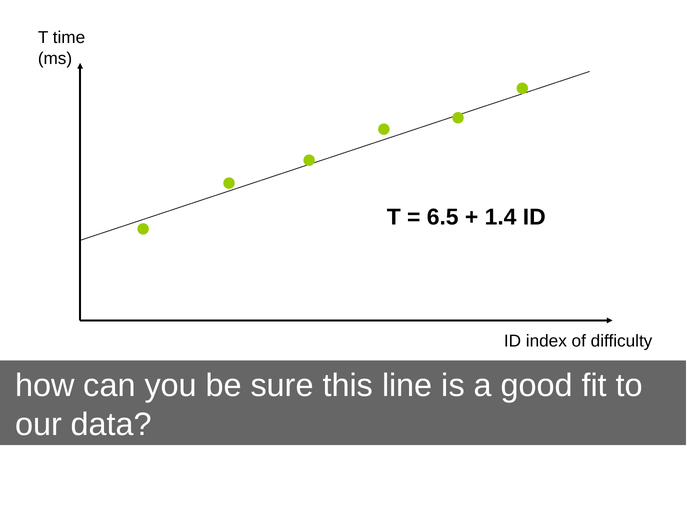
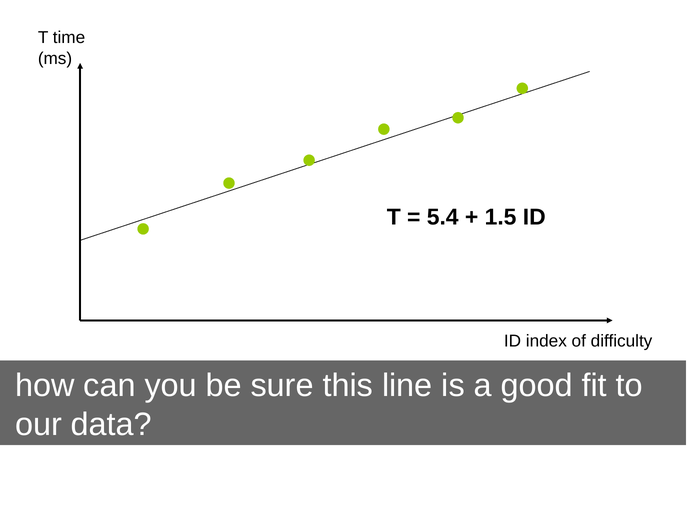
6.5: 6.5 -> 5.4
1.4: 1.4 -> 1.5
